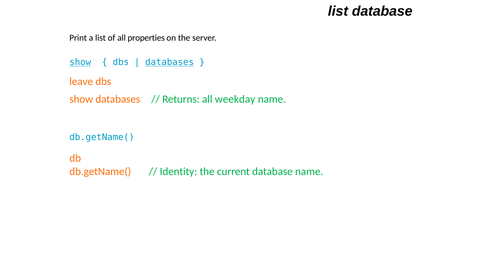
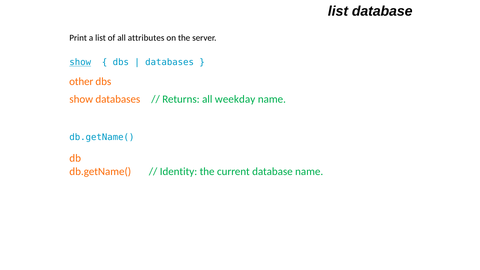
properties: properties -> attributes
databases at (170, 62) underline: present -> none
leave: leave -> other
